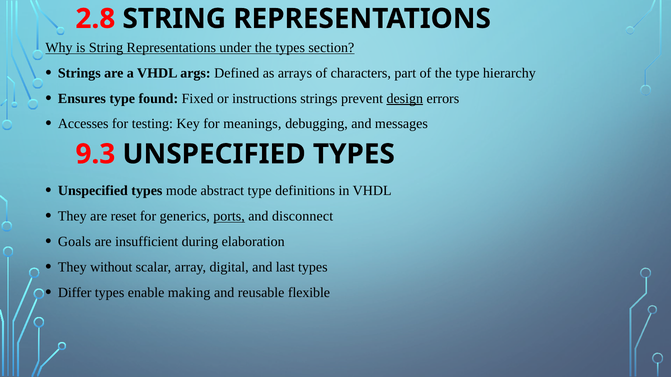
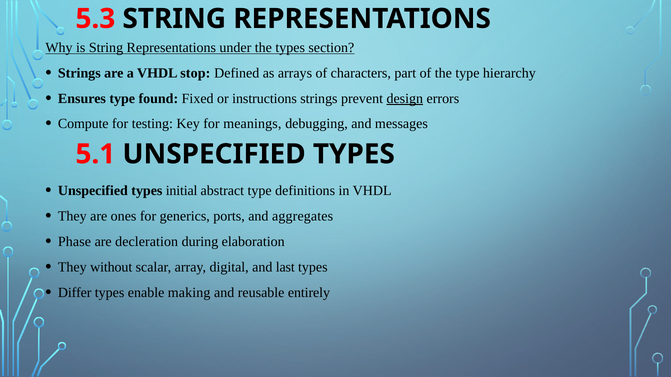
2.8: 2.8 -> 5.3
args: args -> stop
Accesses: Accesses -> Compute
9.3: 9.3 -> 5.1
mode: mode -> initial
reset: reset -> ones
ports underline: present -> none
disconnect: disconnect -> aggregates
Goals: Goals -> Phase
insufficient: insufficient -> decleration
flexible: flexible -> entirely
